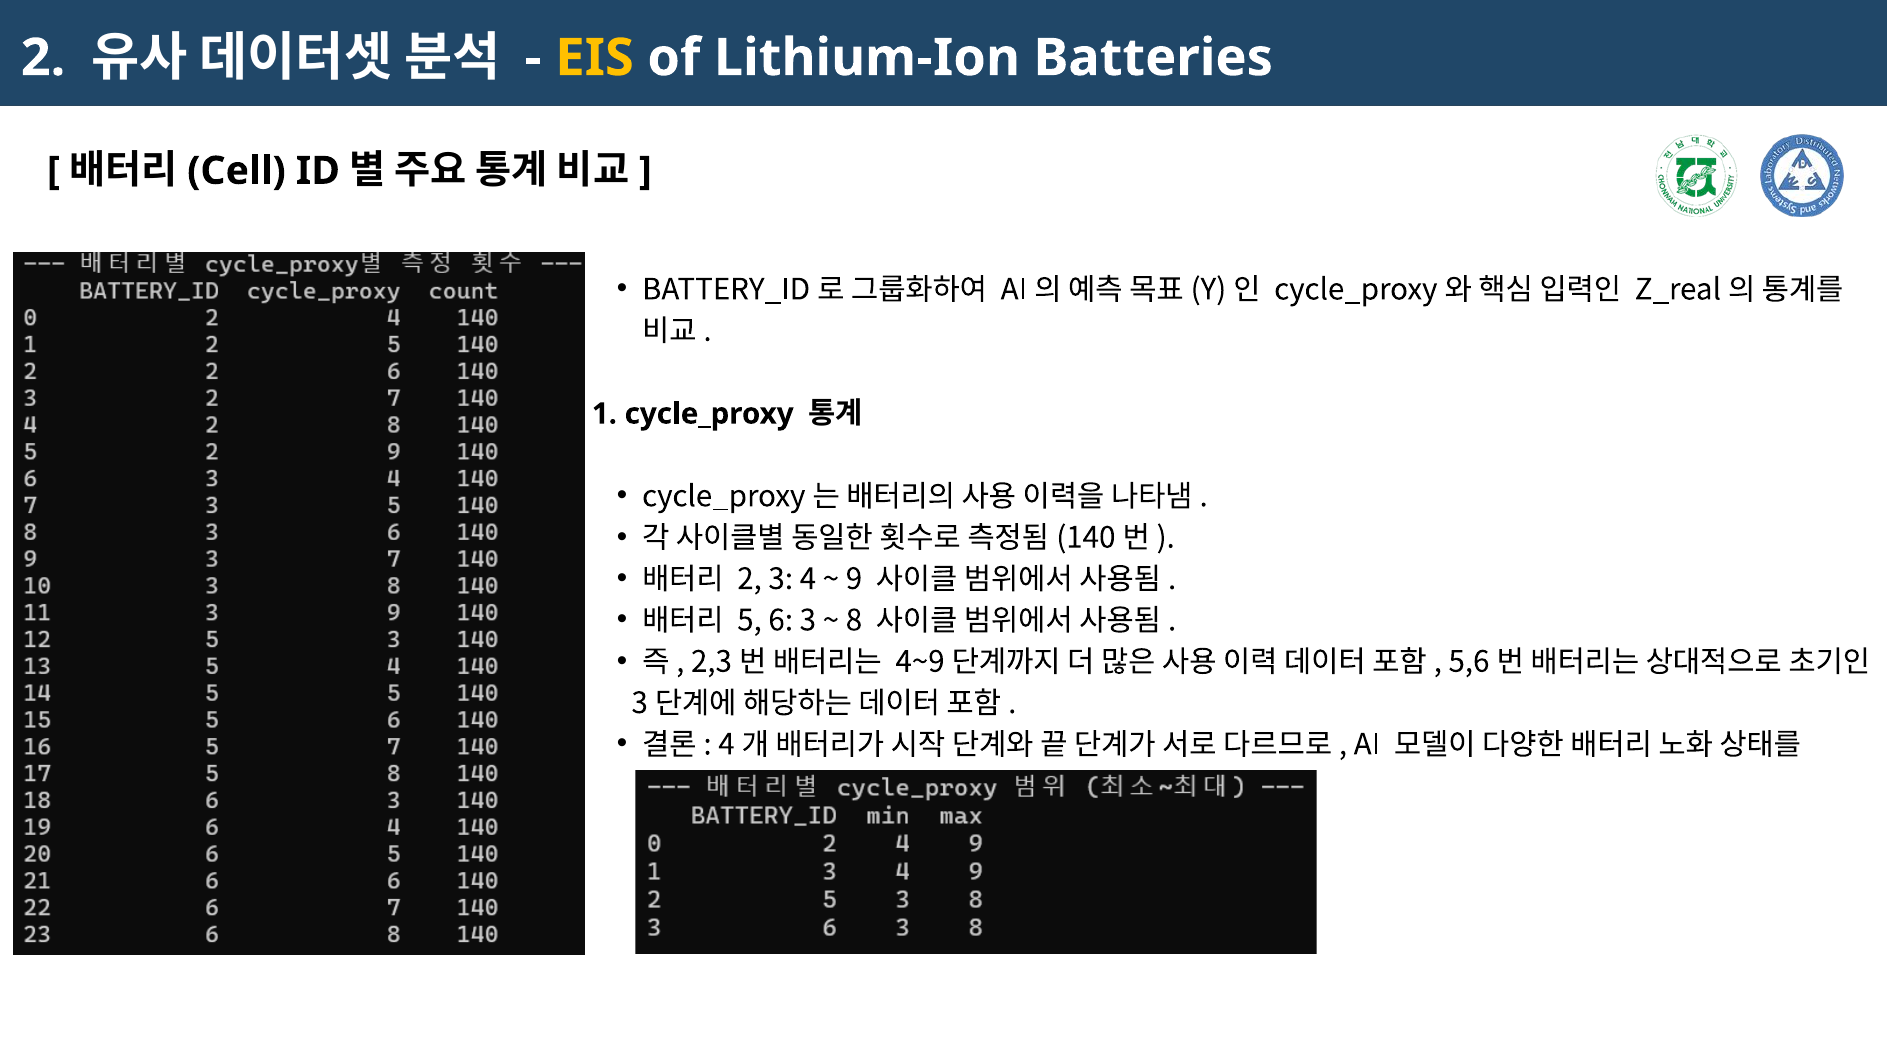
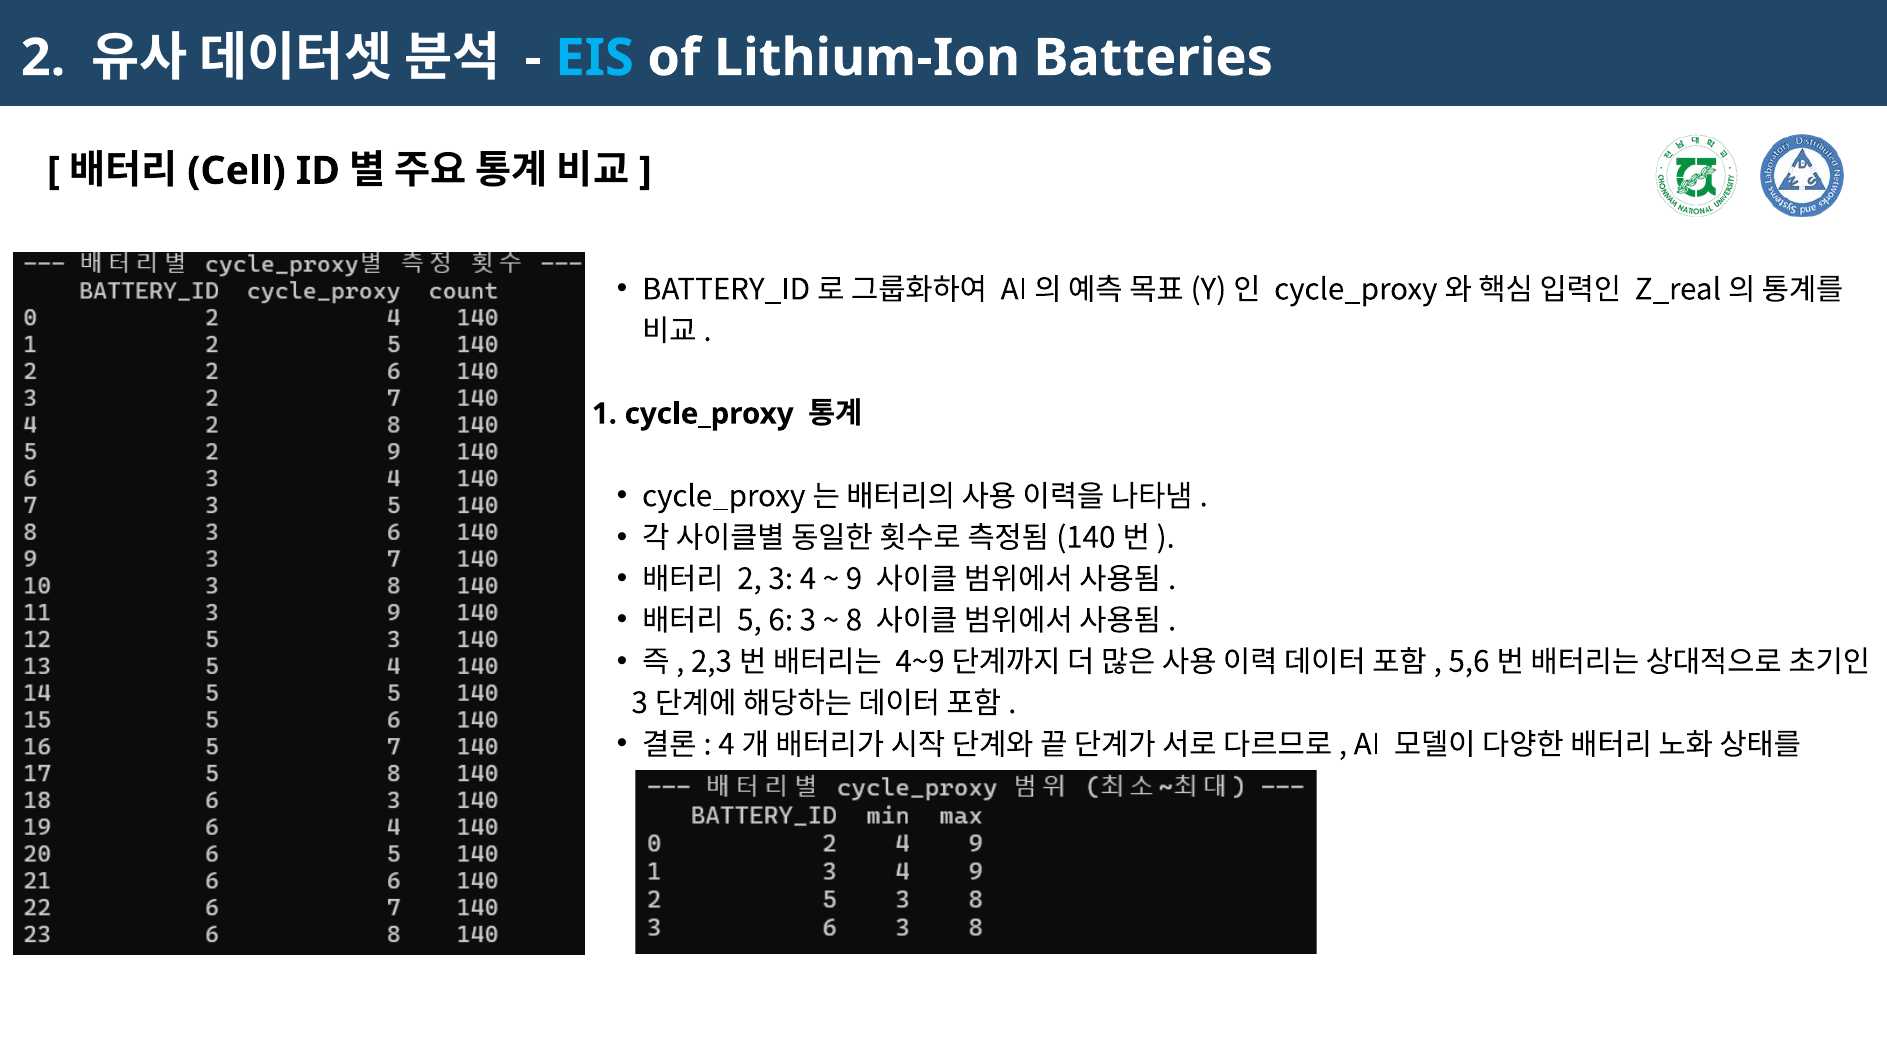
EIS colour: yellow -> light blue
